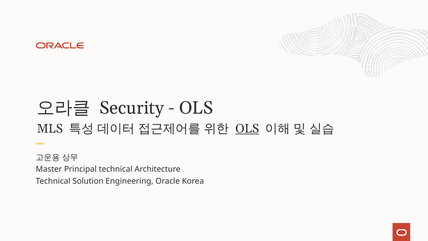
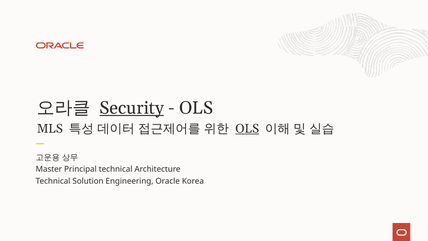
Security underline: none -> present
